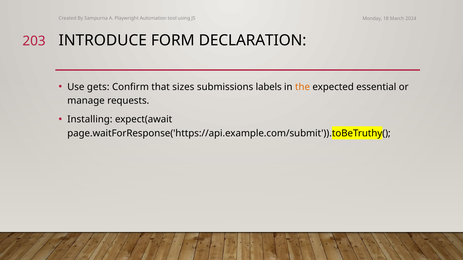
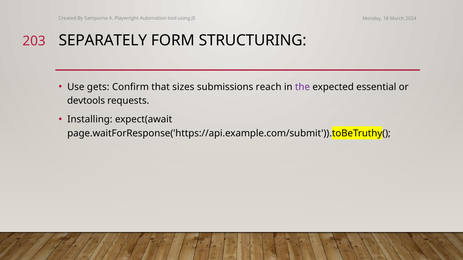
INTRODUCE: INTRODUCE -> SEPARATELY
DECLARATION: DECLARATION -> STRUCTURING
labels: labels -> reach
the colour: orange -> purple
manage: manage -> devtools
